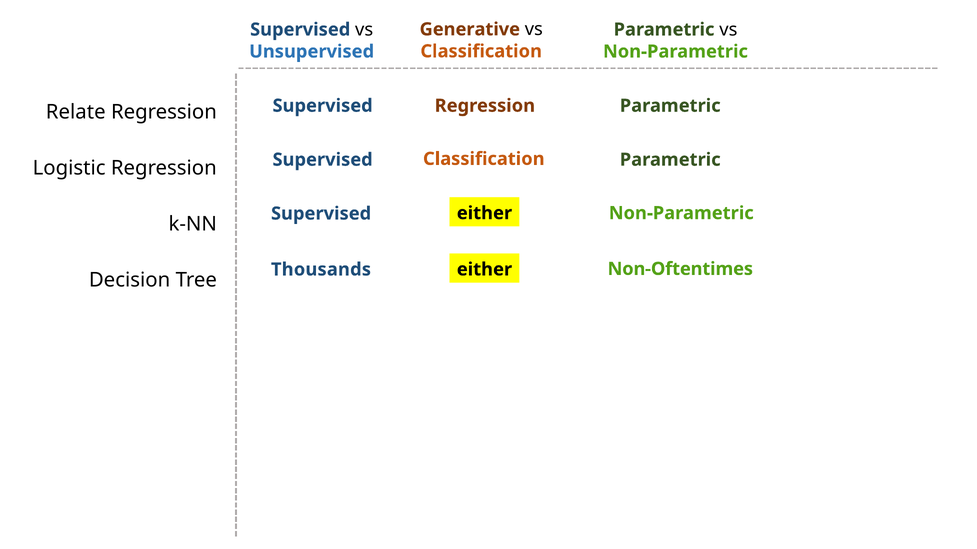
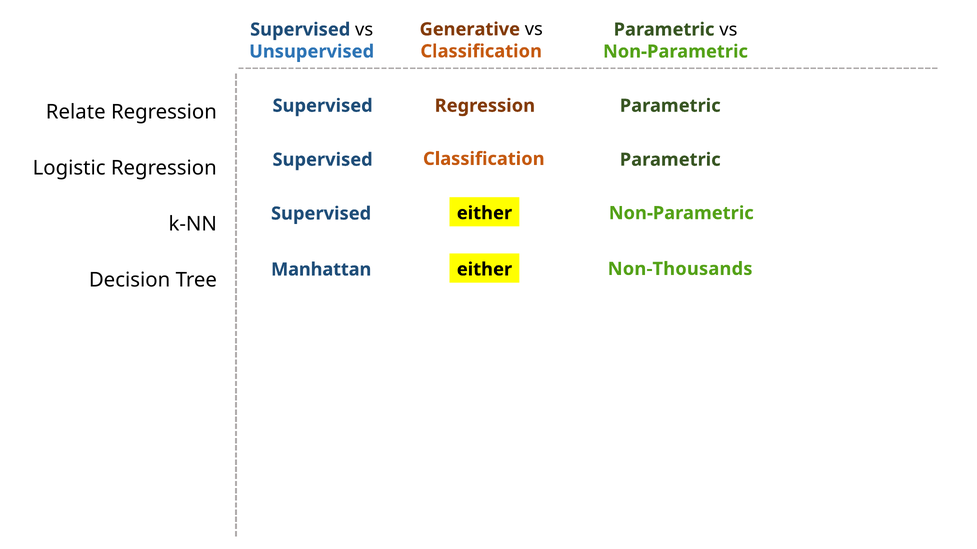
Thousands: Thousands -> Manhattan
Non-Oftentimes: Non-Oftentimes -> Non-Thousands
